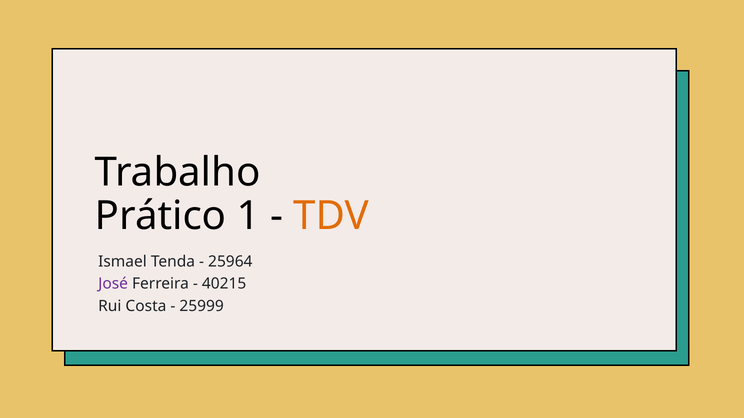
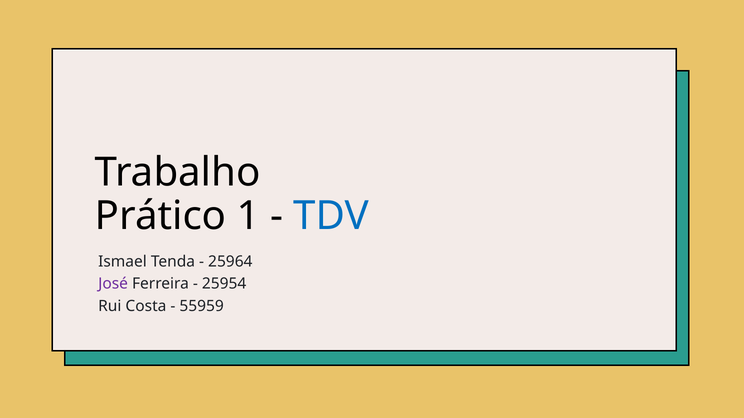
TDV colour: orange -> blue
40215: 40215 -> 25954
25999: 25999 -> 55959
